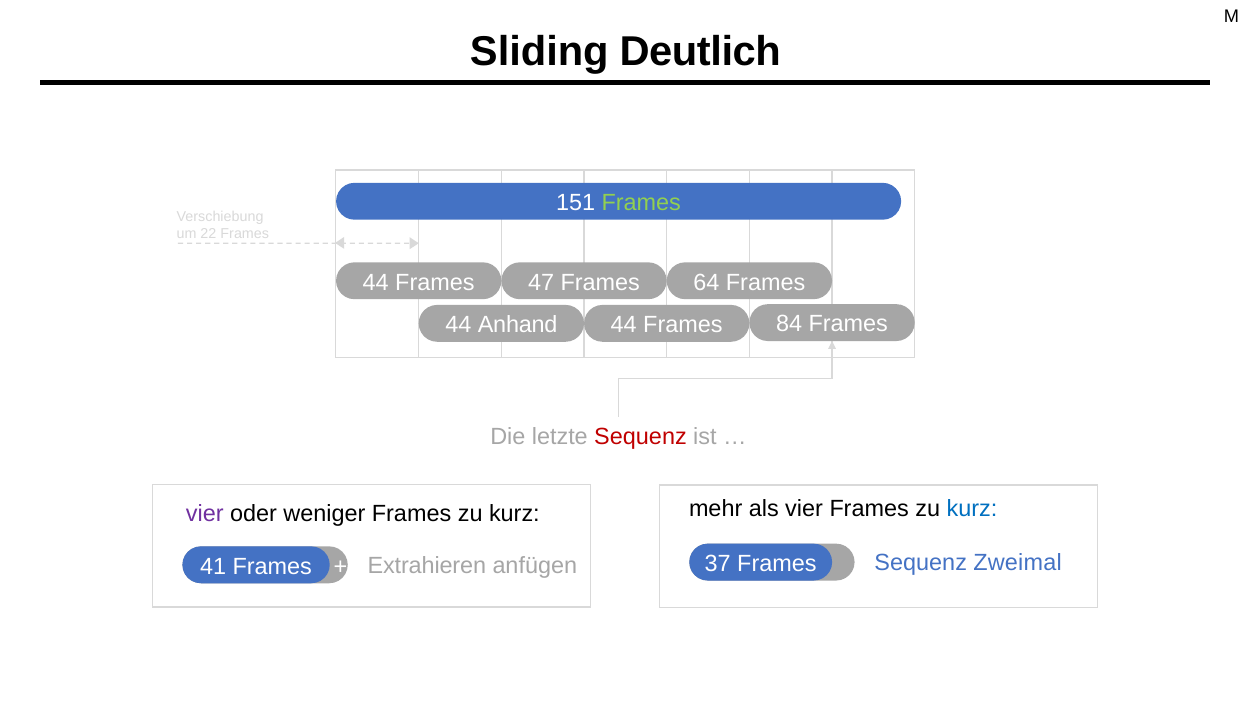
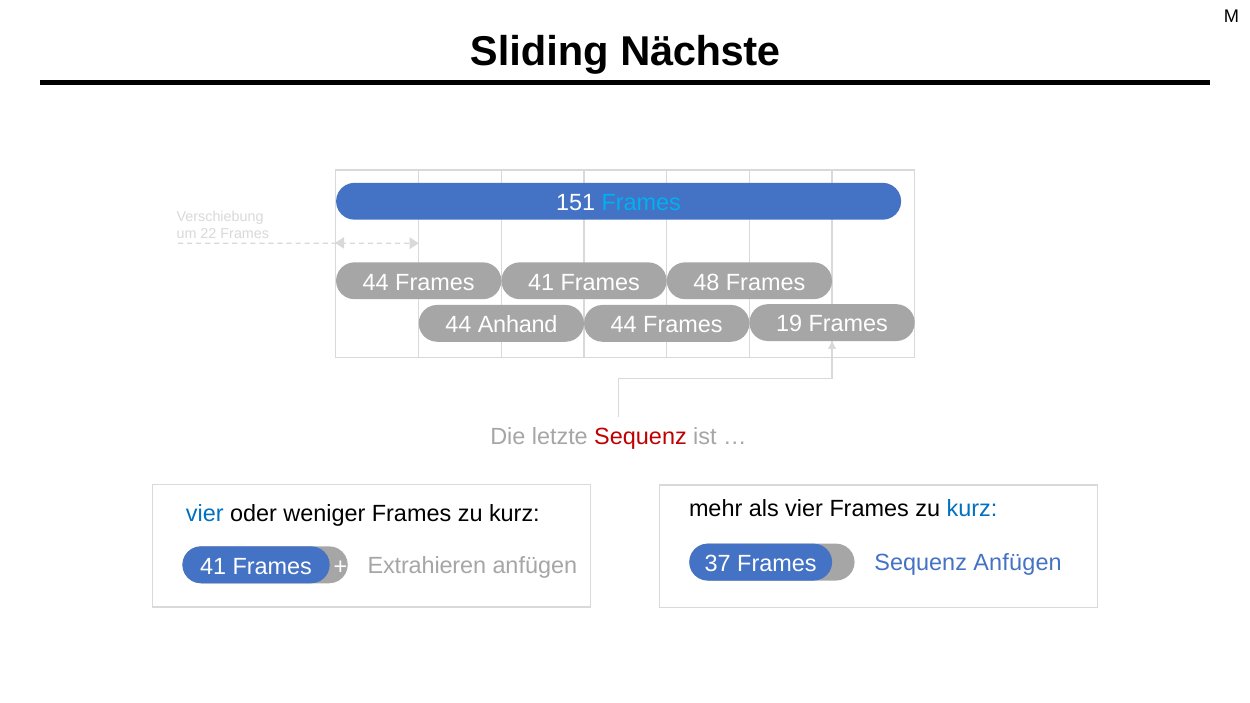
Deutlich: Deutlich -> Nächste
Frames at (641, 203) colour: light green -> light blue
44 Frames 47: 47 -> 41
64: 64 -> 48
84: 84 -> 19
vier at (205, 513) colour: purple -> blue
Sequenz Zweimal: Zweimal -> Anfügen
